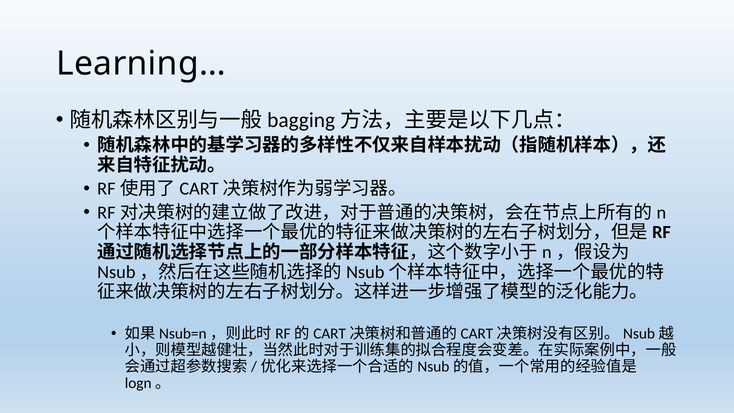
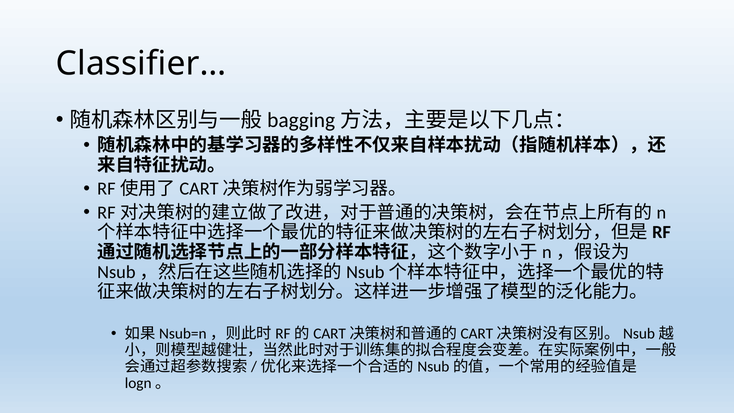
Learning…: Learning… -> Classifier…
